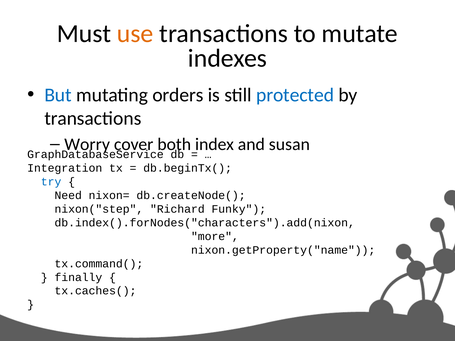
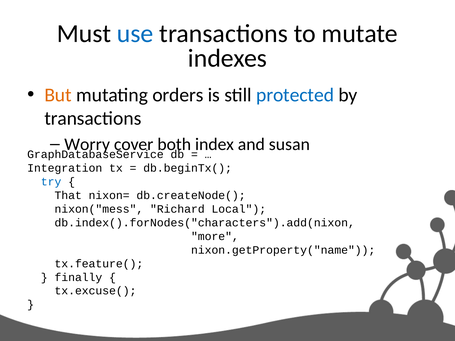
use colour: orange -> blue
But colour: blue -> orange
Need: Need -> That
nixon("step: nixon("step -> nixon("mess
Funky: Funky -> Local
tx.command(: tx.command( -> tx.feature(
tx.caches(: tx.caches( -> tx.excuse(
